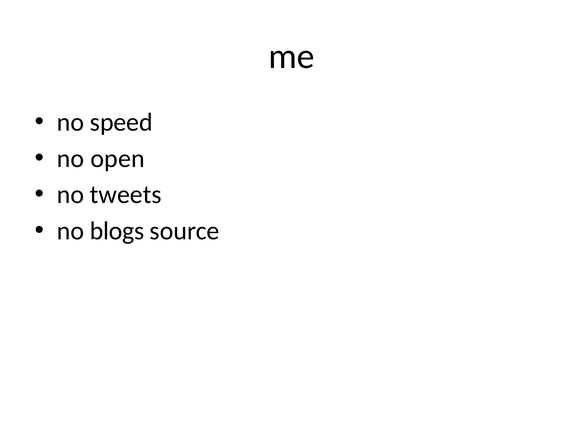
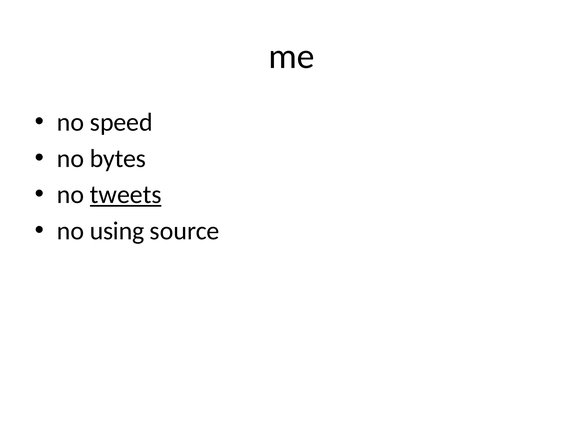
open: open -> bytes
tweets underline: none -> present
blogs: blogs -> using
